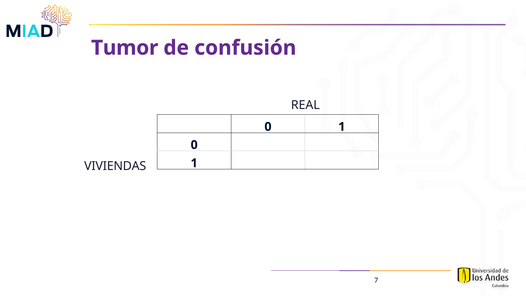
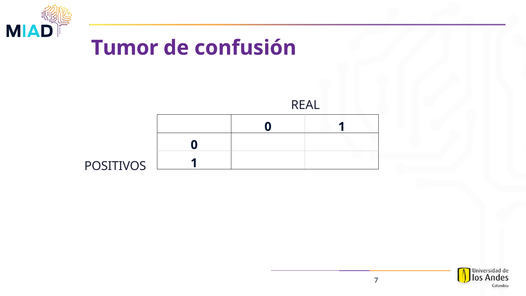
VIVIENDAS: VIVIENDAS -> POSITIVOS
